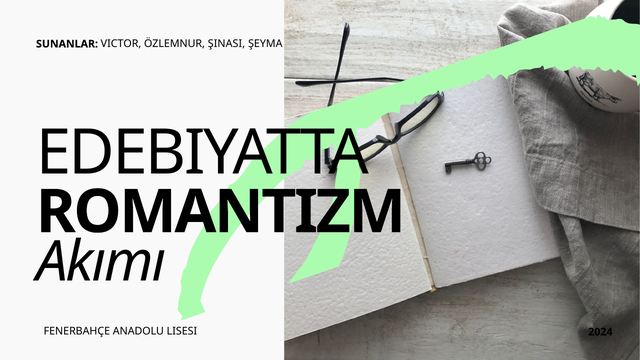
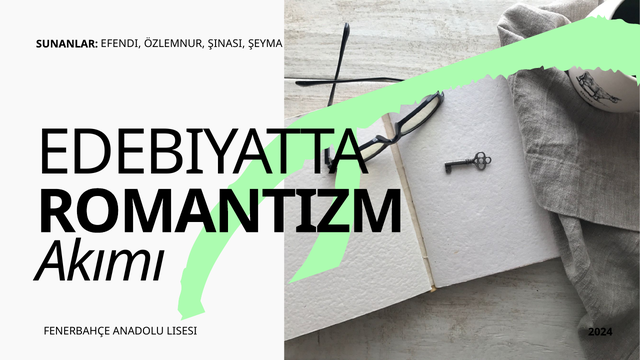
VICTOR: VICTOR -> EFENDI
